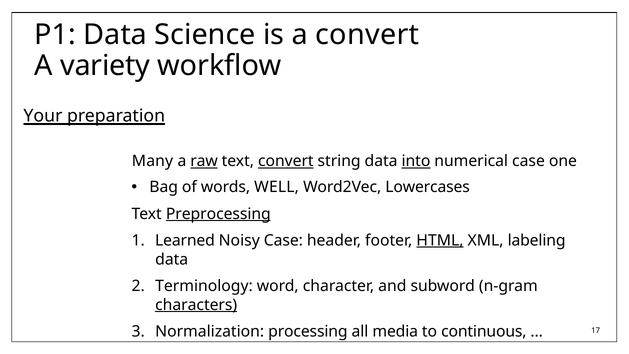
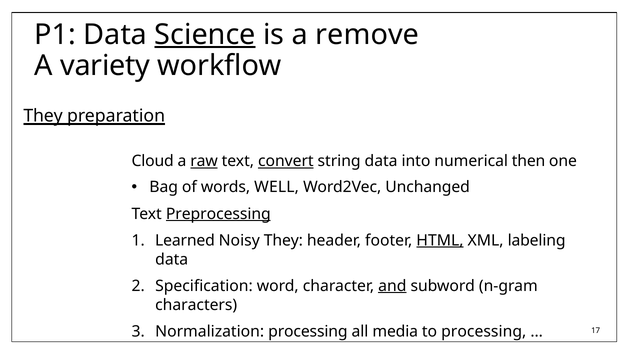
Science underline: none -> present
a convert: convert -> remove
Your at (43, 116): Your -> They
Many: Many -> Cloud
into underline: present -> none
numerical case: case -> then
Lowercases: Lowercases -> Unchanged
Noisy Case: Case -> They
Terminology: Terminology -> Specification
and underline: none -> present
characters underline: present -> none
to continuous: continuous -> processing
